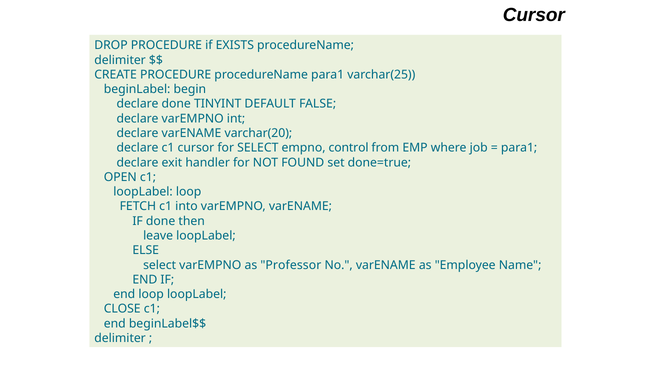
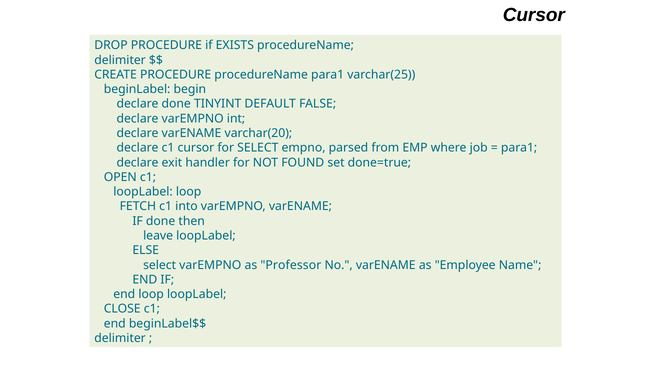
control: control -> parsed
